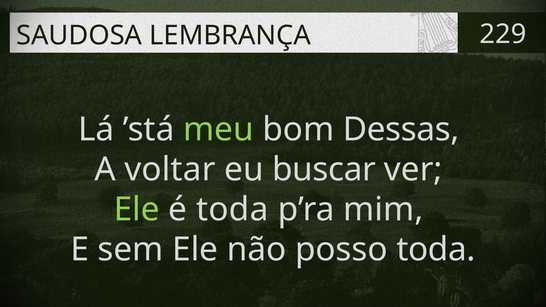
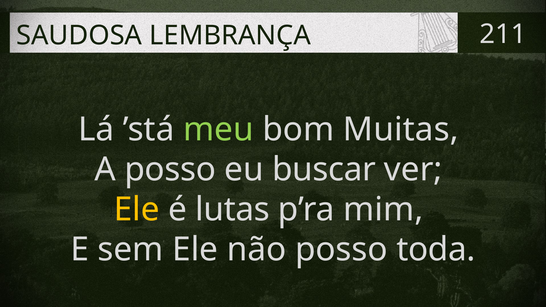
229: 229 -> 211
Dessas: Dessas -> Muitas
A voltar: voltar -> posso
Ele at (137, 210) colour: light green -> yellow
é toda: toda -> lutas
